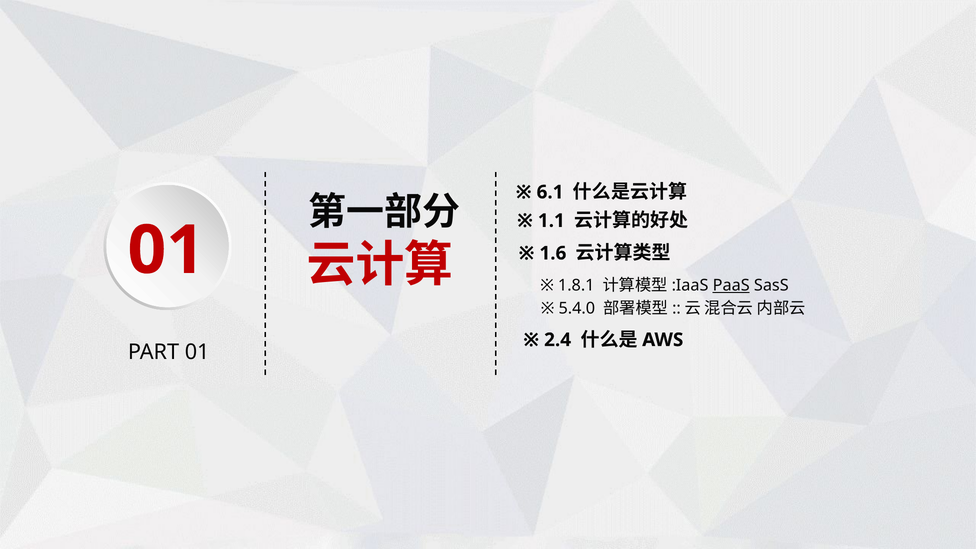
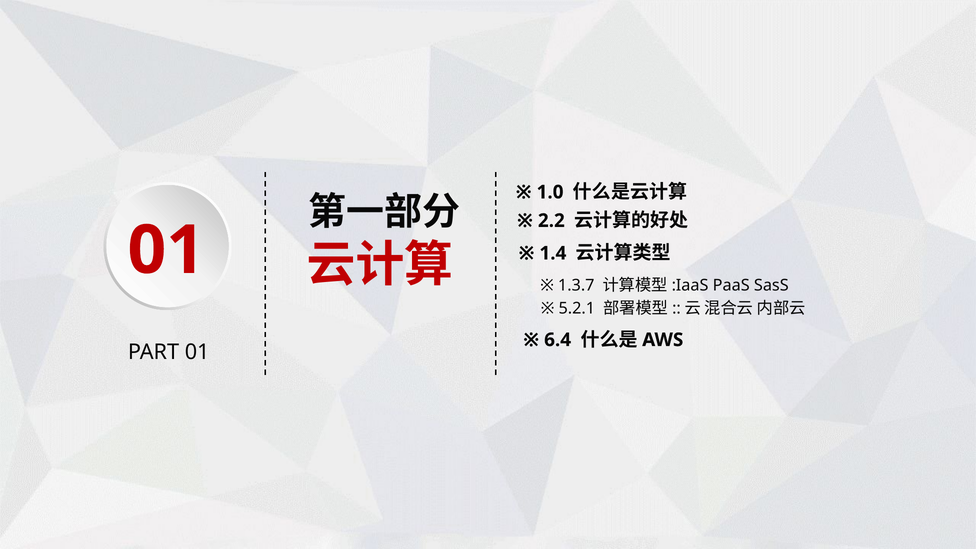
6.1: 6.1 -> 1.0
1.1: 1.1 -> 2.2
1.6: 1.6 -> 1.4
1.8.1: 1.8.1 -> 1.3.7
PaaS underline: present -> none
5.4.0: 5.4.0 -> 5.2.1
2.4: 2.4 -> 6.4
